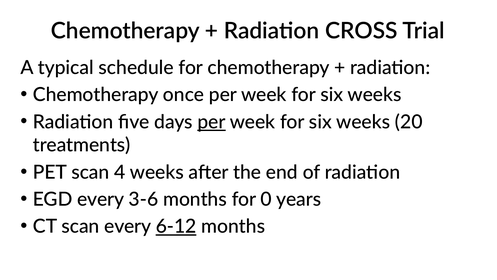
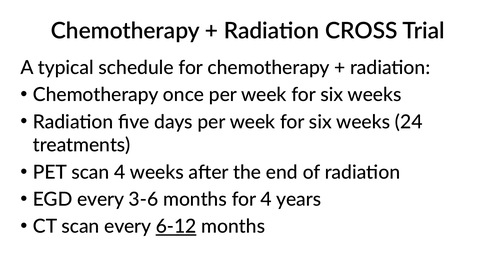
per at (212, 122) underline: present -> none
20: 20 -> 24
for 0: 0 -> 4
